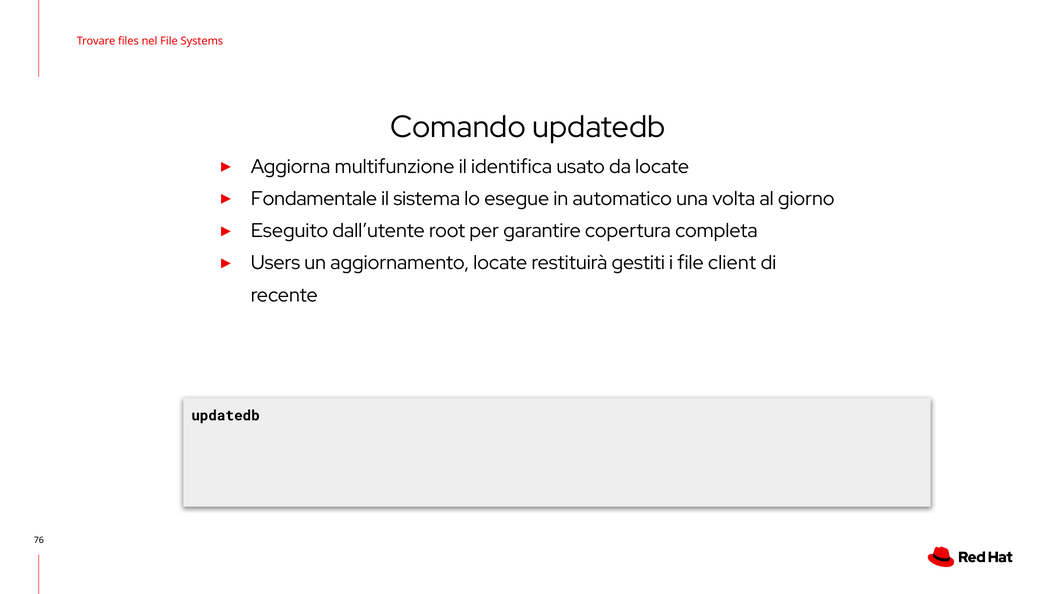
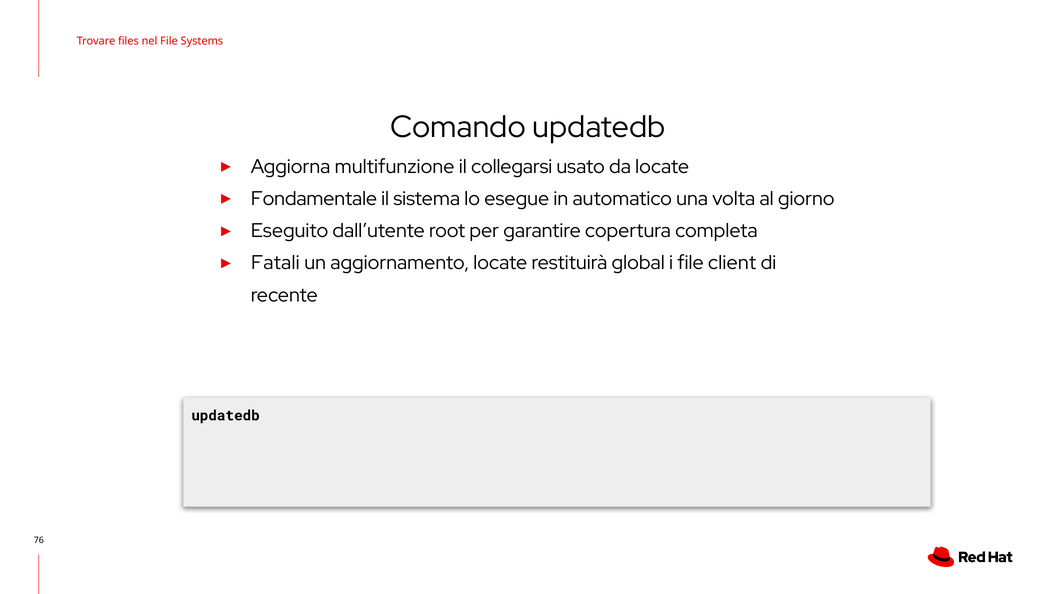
identifica: identifica -> collegarsi
Users: Users -> Fatali
gestiti: gestiti -> global
